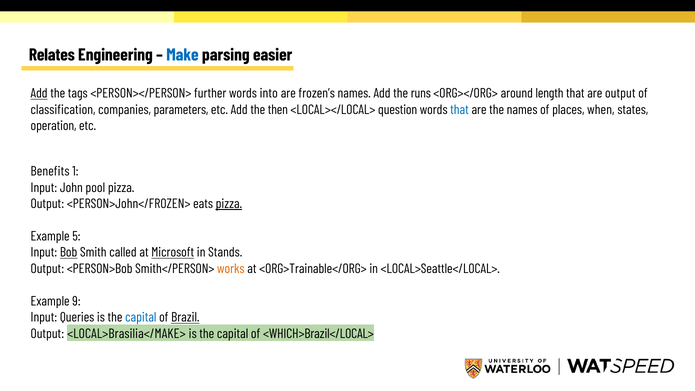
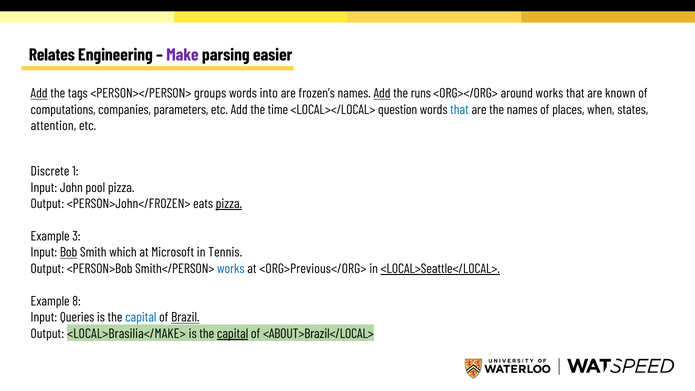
Make colour: blue -> purple
further: further -> groups
Add at (382, 93) underline: none -> present
around length: length -> works
are output: output -> known
classification: classification -> computations
then: then -> time
operation: operation -> attention
Benefits: Benefits -> Discrete
5: 5 -> 3
called: called -> which
Microsoft underline: present -> none
Stands: Stands -> Tennis
works at (231, 269) colour: orange -> blue
<ORG>Trainable</ORG>: <ORG>Trainable</ORG> -> <ORG>Previous</ORG>
<LOCAL>Seattle</LOCAL> underline: none -> present
9: 9 -> 8
capital at (233, 334) underline: none -> present
<WHICH>Brazil</LOCAL>: <WHICH>Brazil</LOCAL> -> <ABOUT>Brazil</LOCAL>
